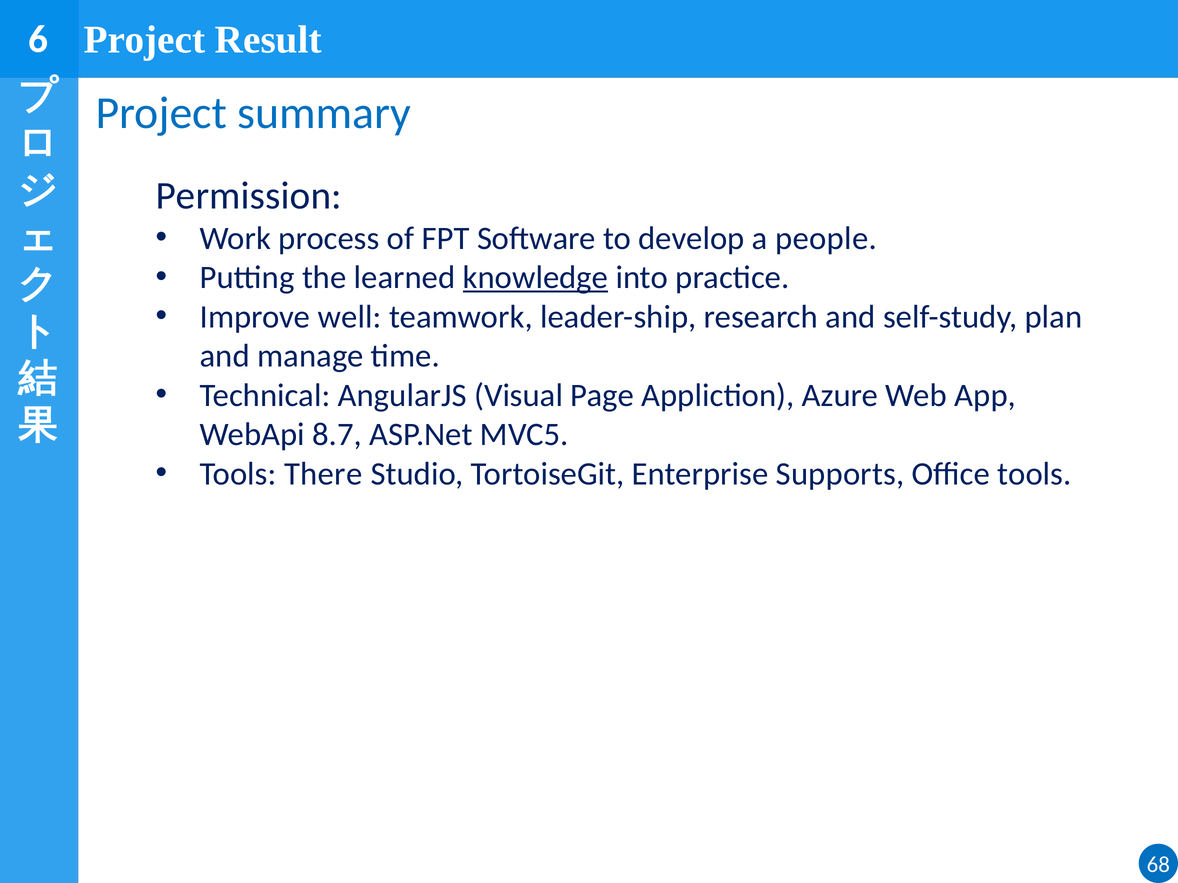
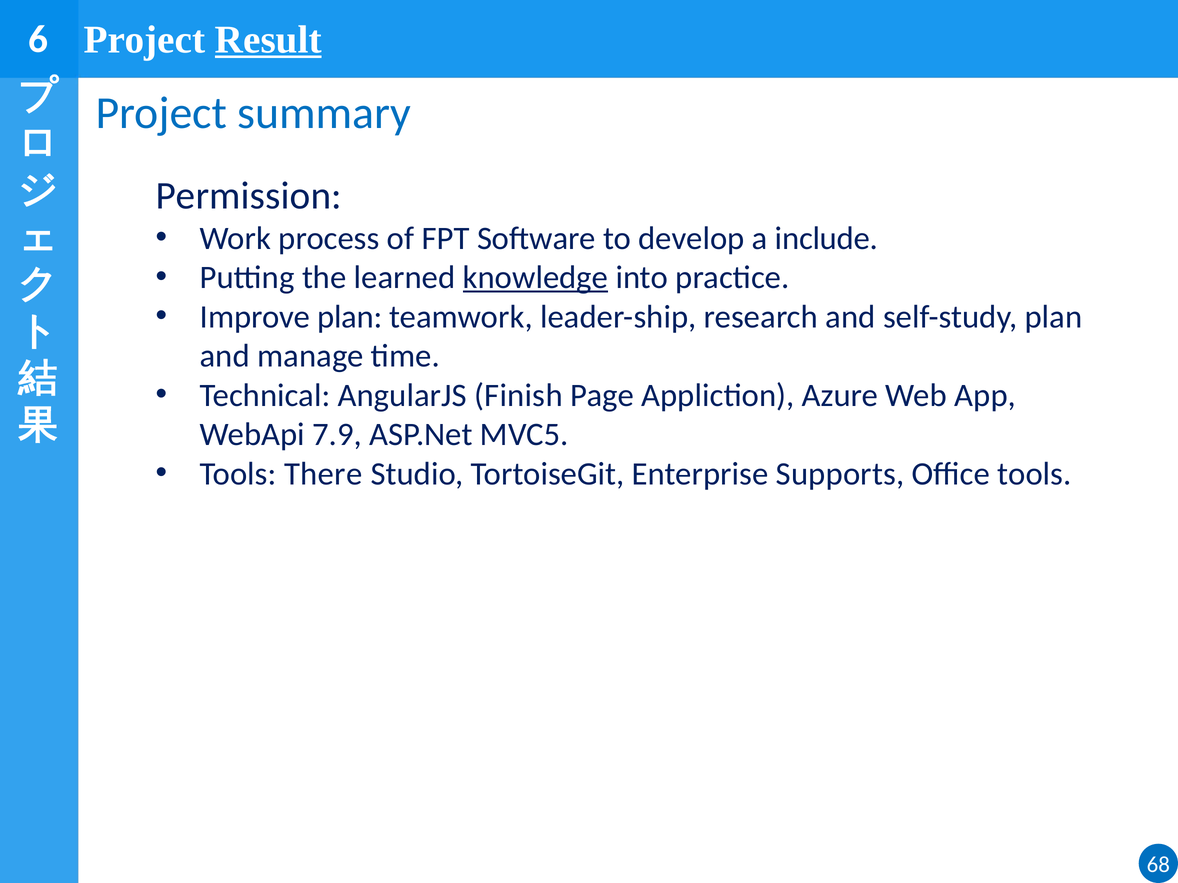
Result underline: none -> present
people: people -> include
Improve well: well -> plan
Visual: Visual -> Finish
8.7: 8.7 -> 7.9
